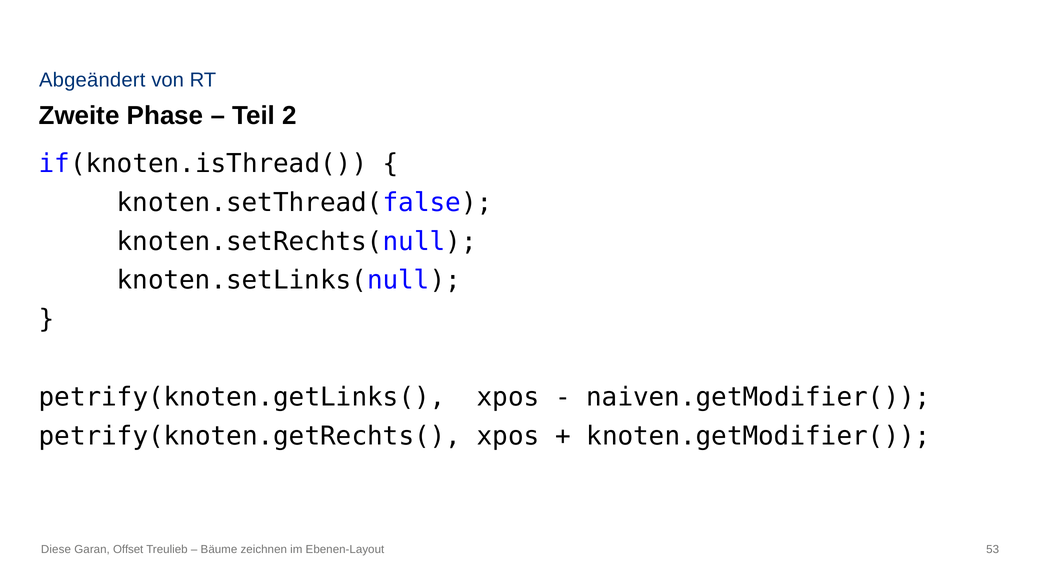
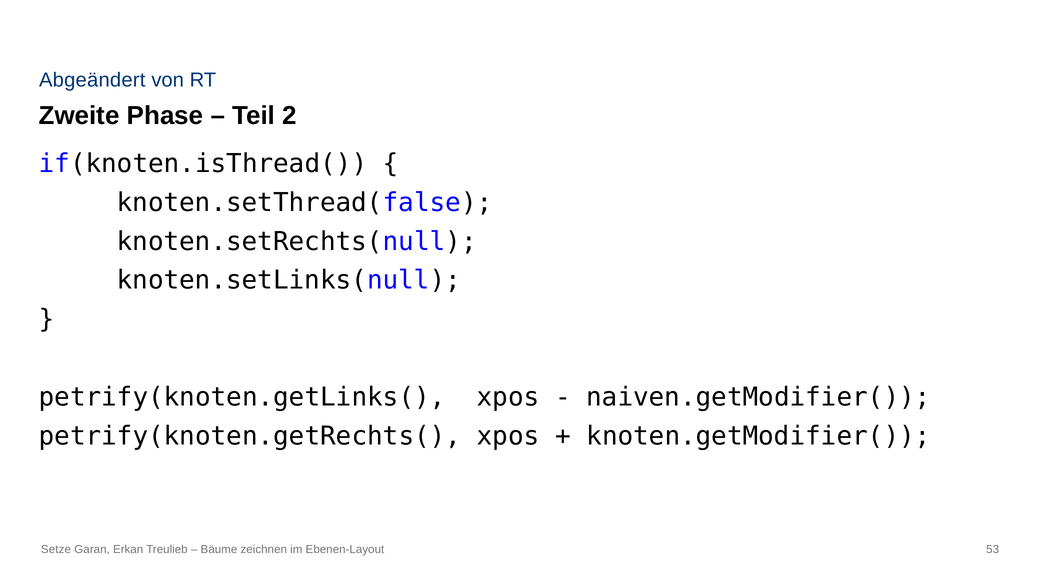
Diese: Diese -> Setze
Offset: Offset -> Erkan
